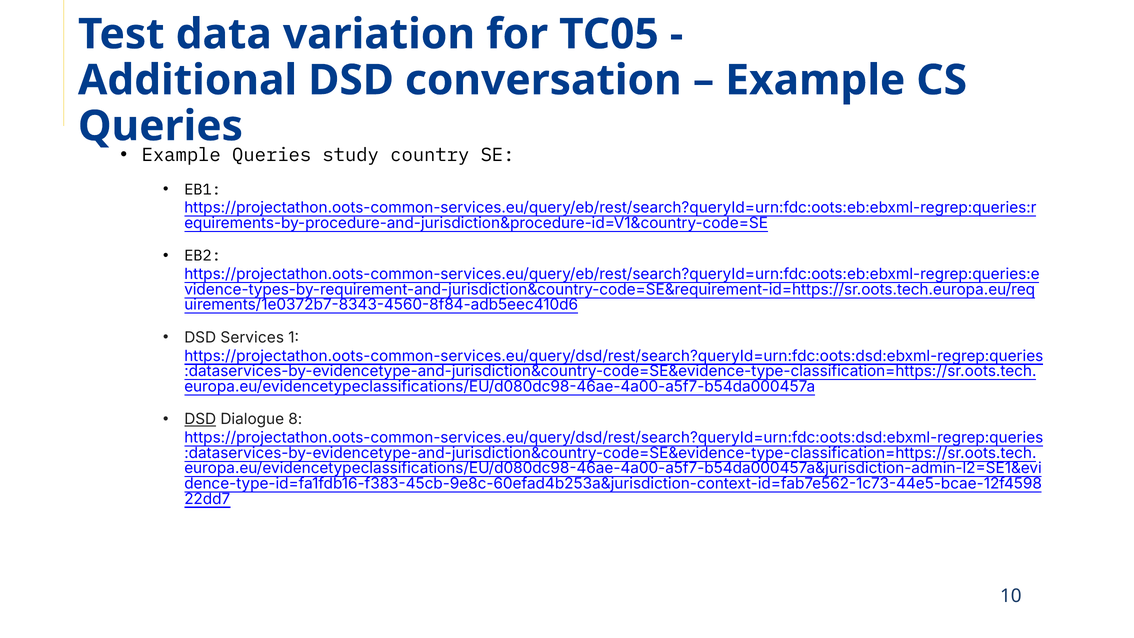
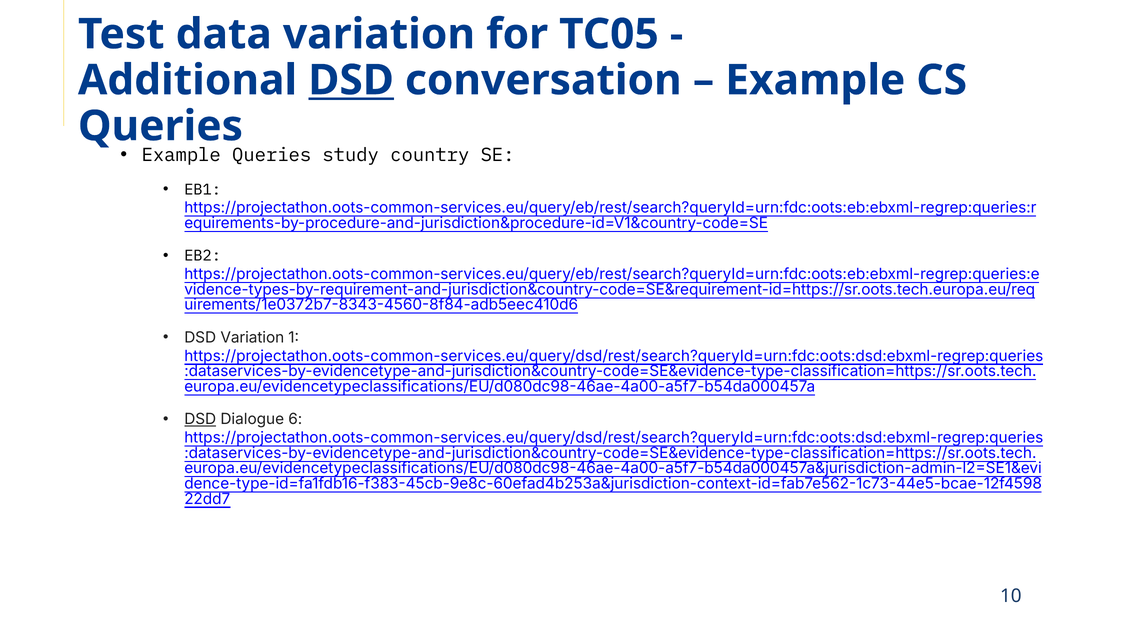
DSD at (351, 80) underline: none -> present
DSD Services: Services -> Variation
8: 8 -> 6
